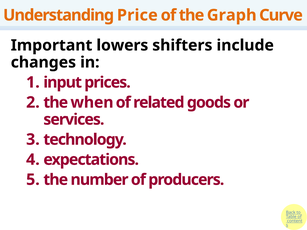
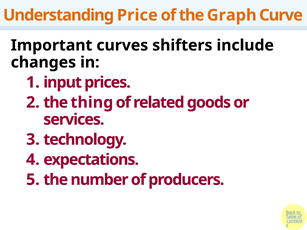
lowers: lowers -> curves
when: when -> thing
